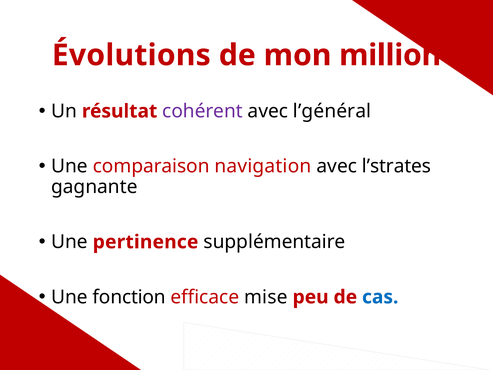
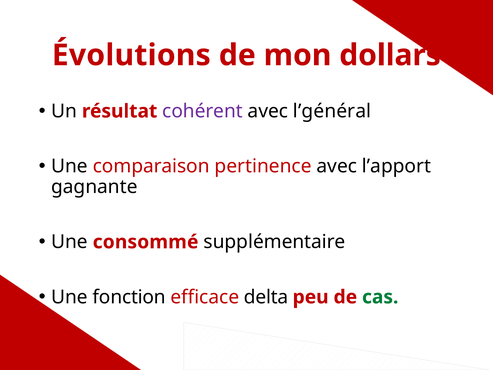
million: million -> dollars
navigation: navigation -> pertinence
l’strates: l’strates -> l’apport
pertinence: pertinence -> consommé
mise: mise -> delta
cas colour: blue -> green
